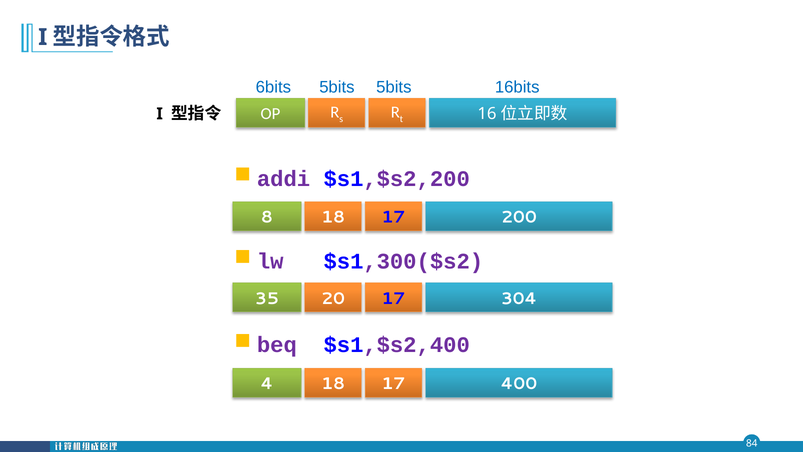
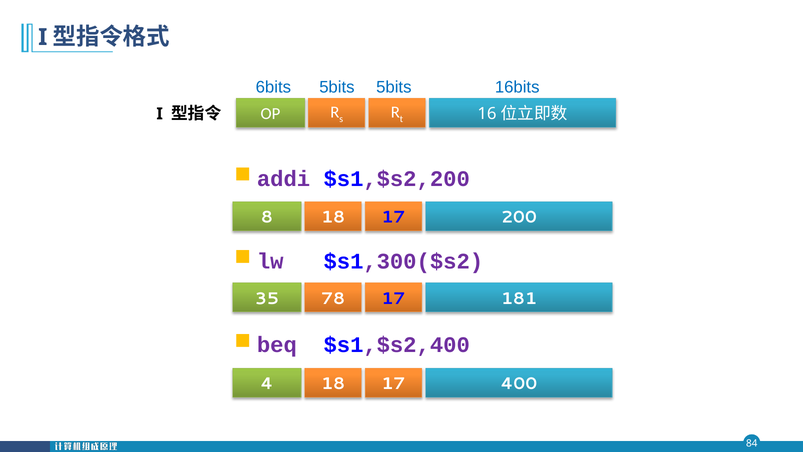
20: 20 -> 78
304: 304 -> 181
